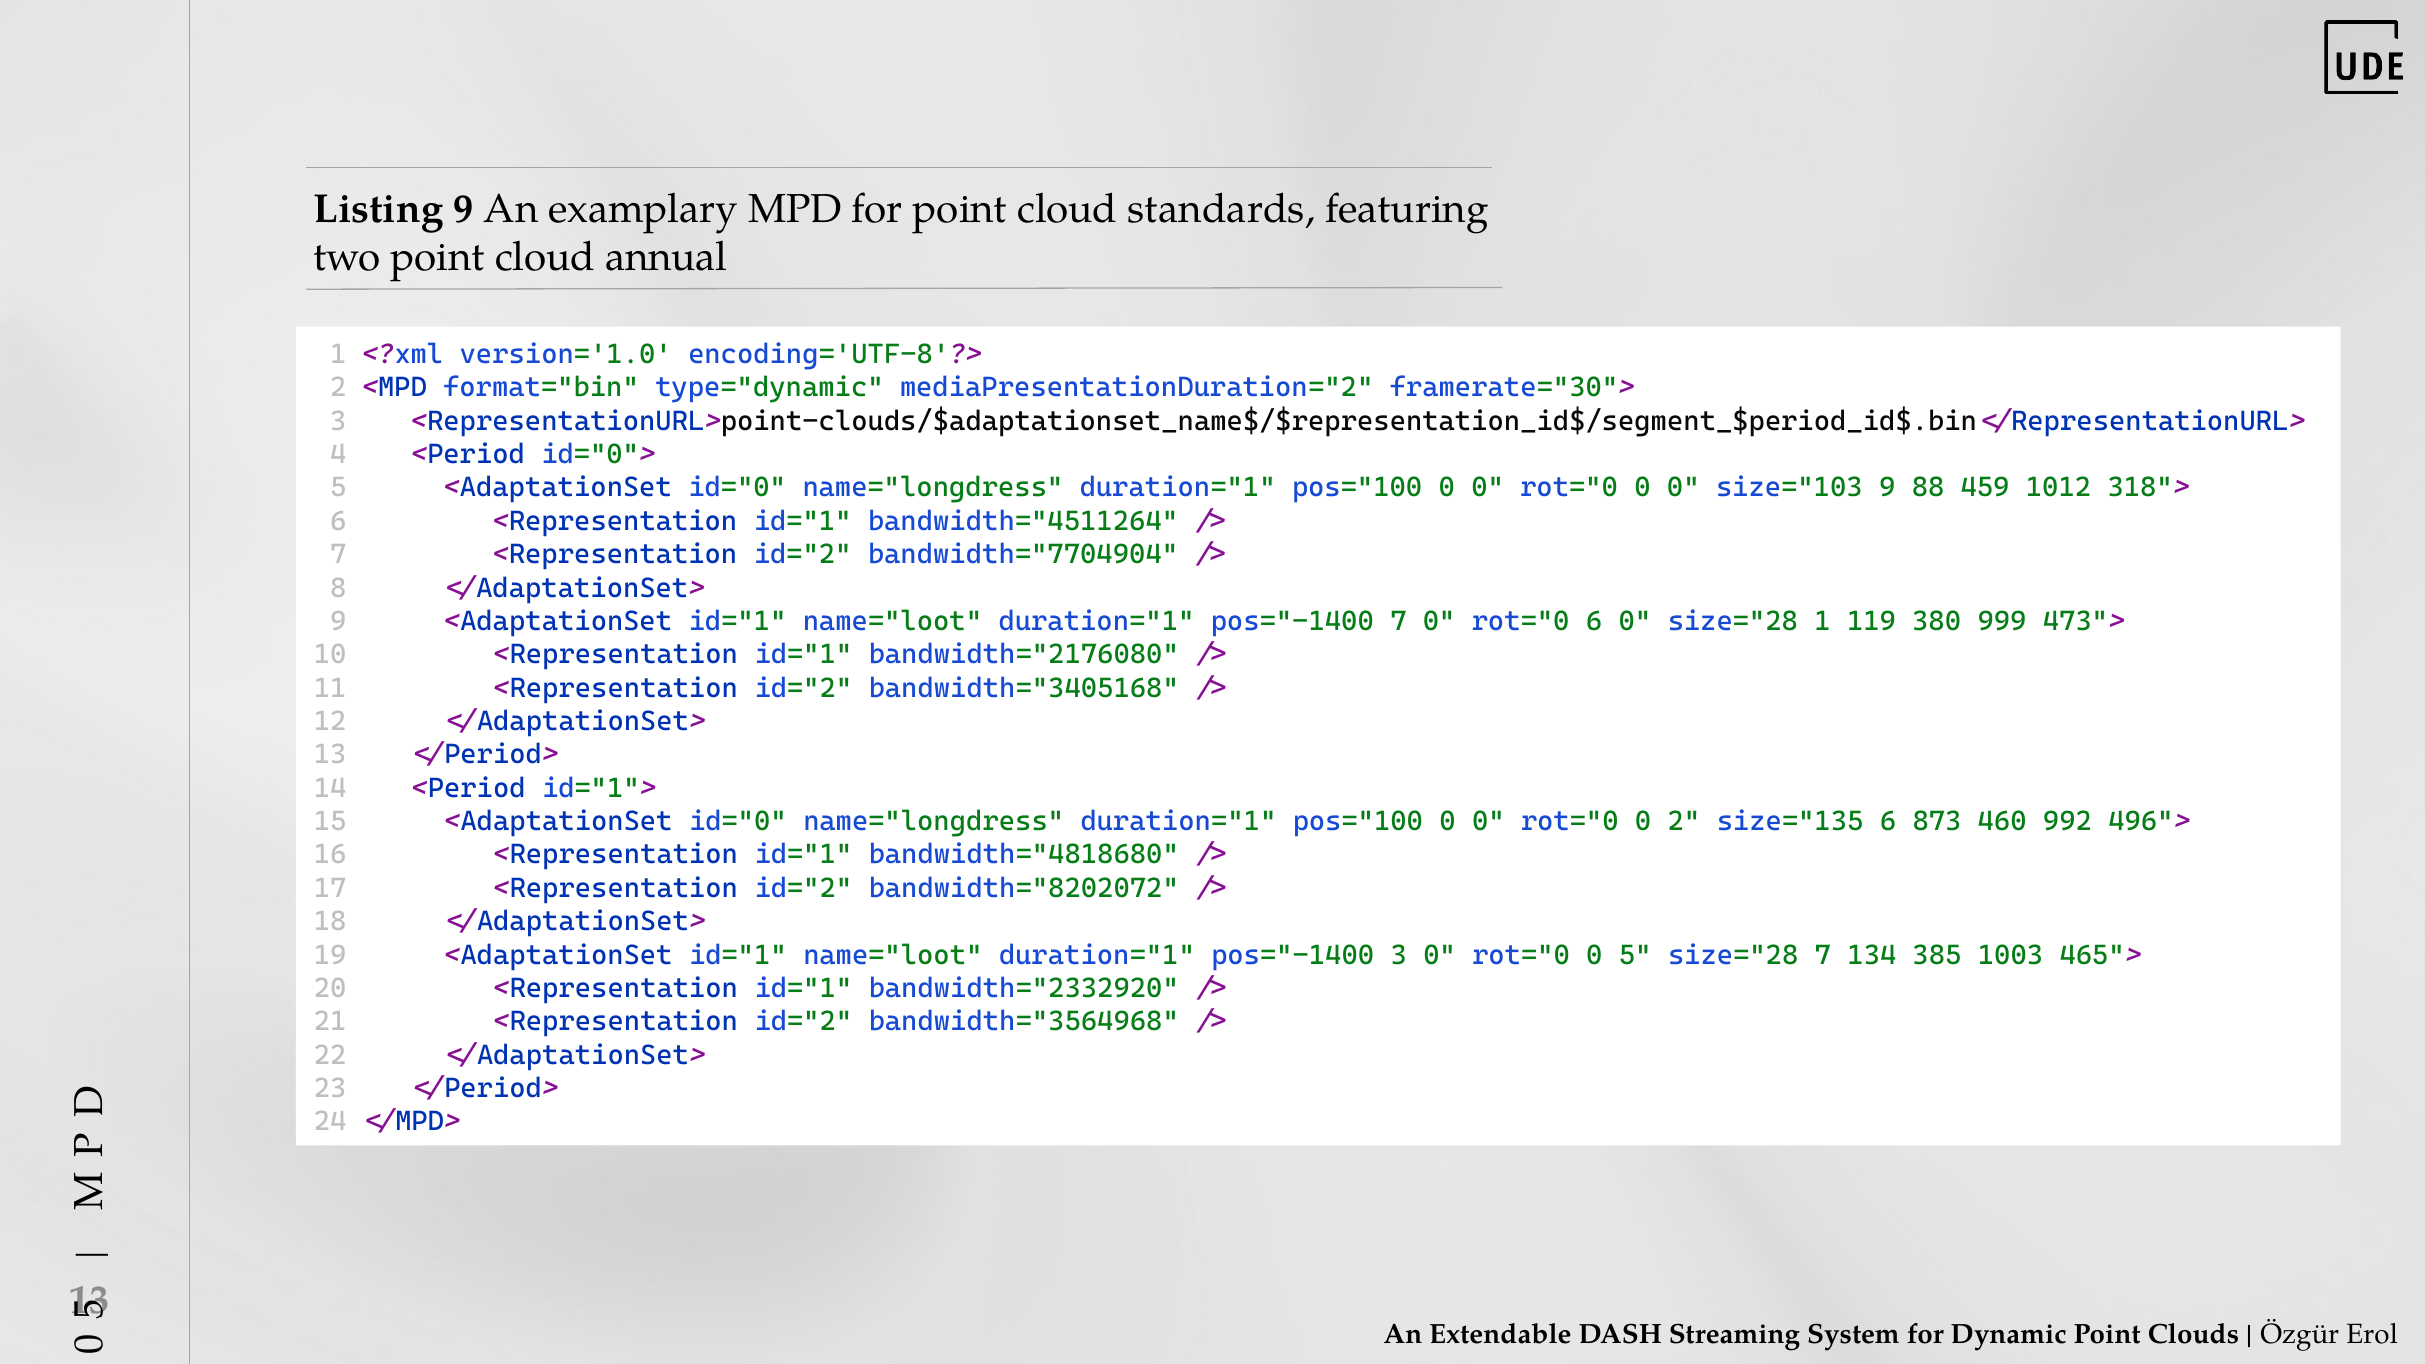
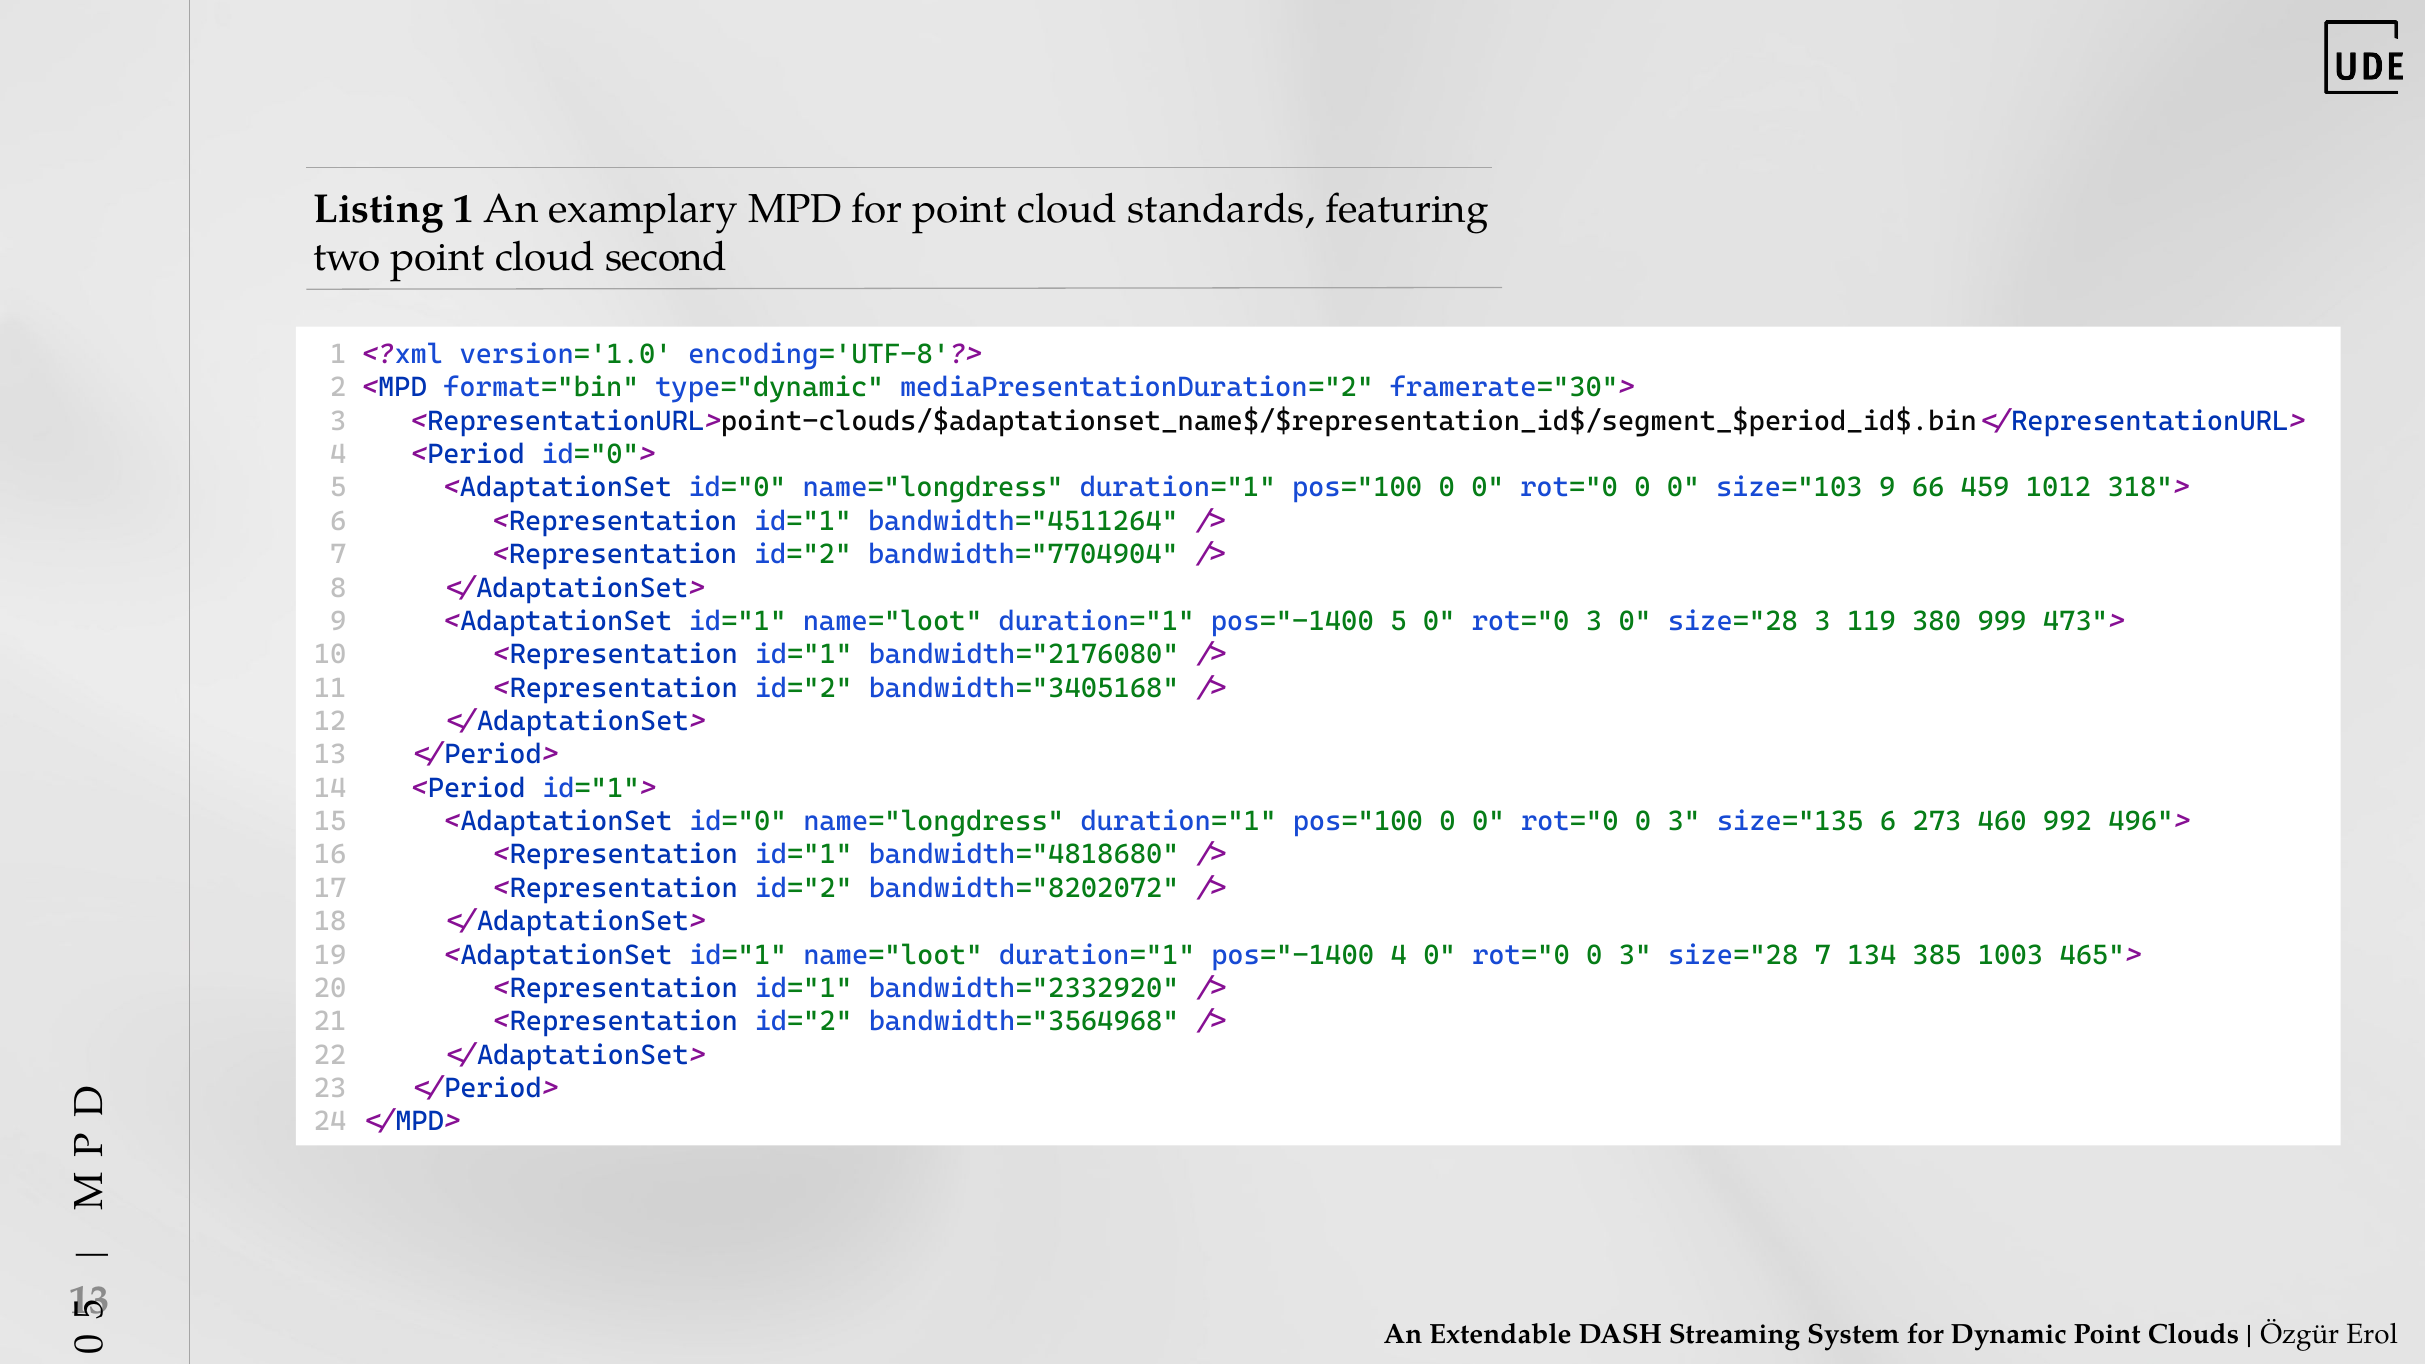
Listing 9: 9 -> 1
annual: annual -> second
88: 88 -> 66
pos="-1400 7: 7 -> 5
rot="0 6: 6 -> 3
size="28 1: 1 -> 3
2 at (1684, 821): 2 -> 3
873: 873 -> 273
pos="-1400 3: 3 -> 4
5 at (1635, 955): 5 -> 3
